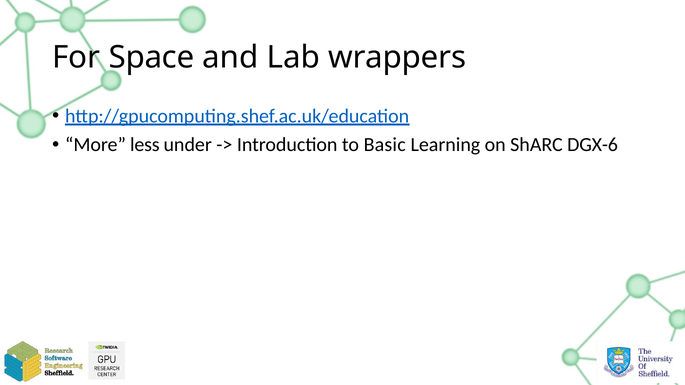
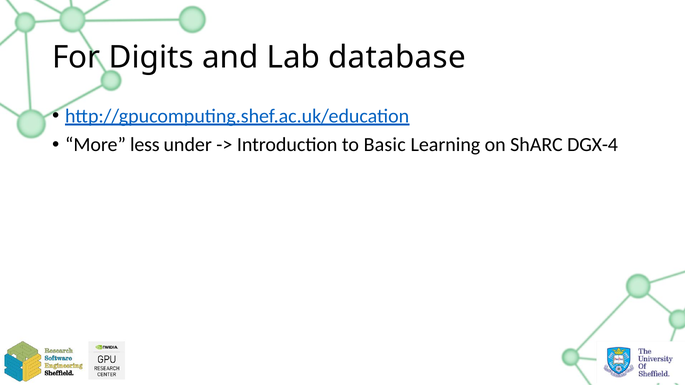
Space: Space -> Digits
wrappers: wrappers -> database
DGX-6: DGX-6 -> DGX-4
